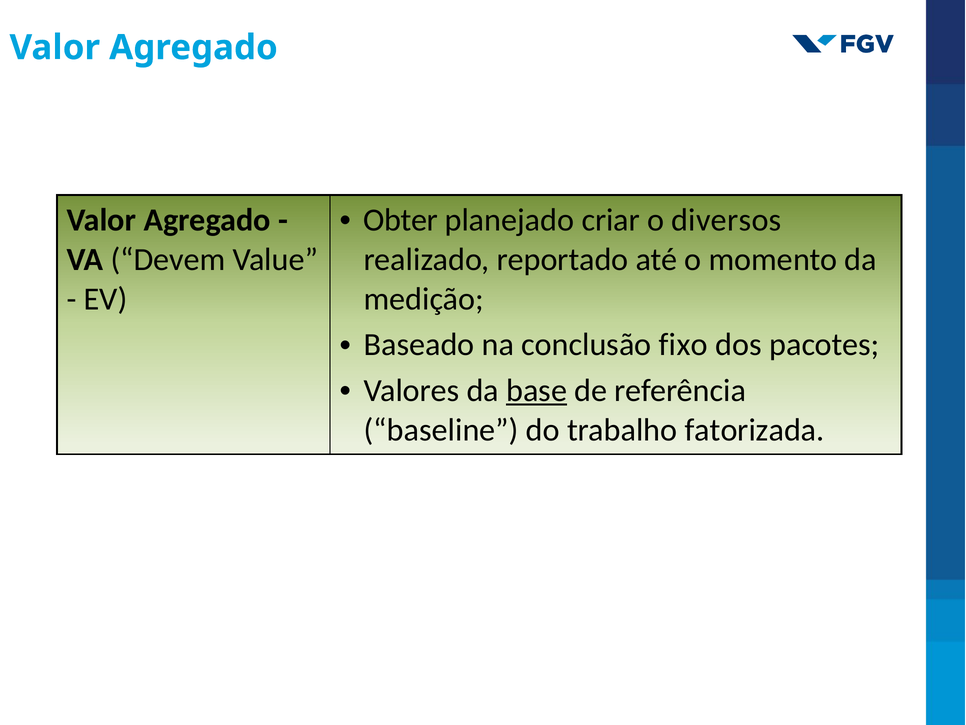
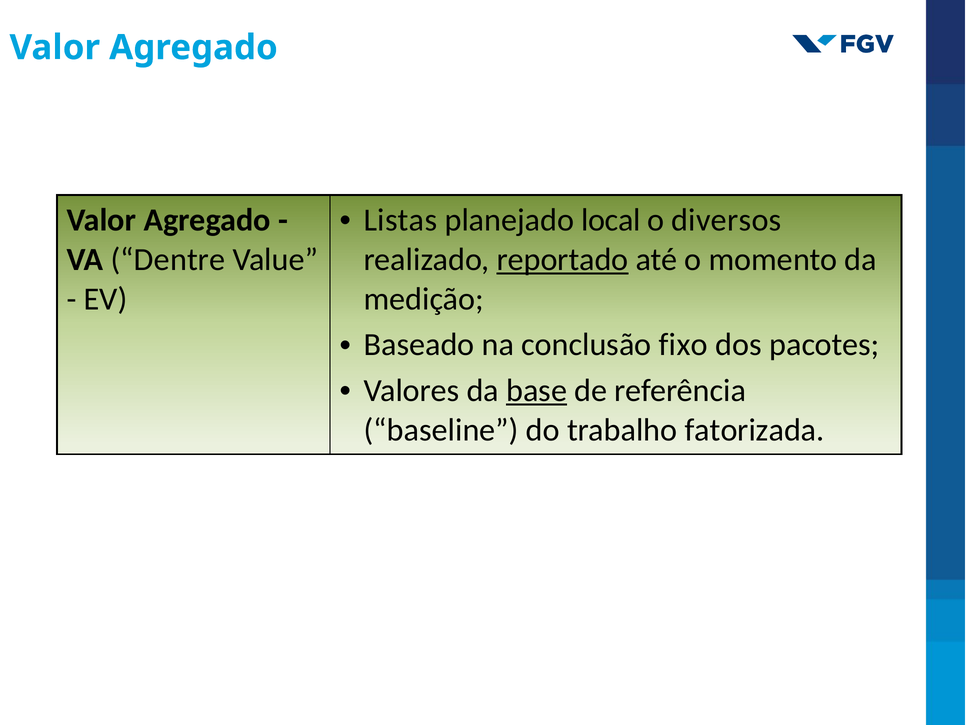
Obter: Obter -> Listas
criar: criar -> local
Devem: Devem -> Dentre
reportado underline: none -> present
